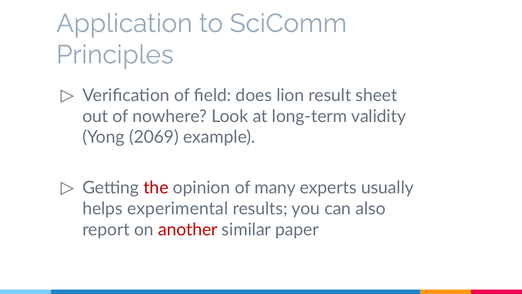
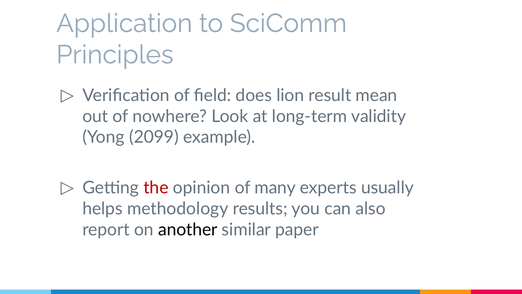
sheet: sheet -> mean
2069: 2069 -> 2099
experimental: experimental -> methodology
another colour: red -> black
